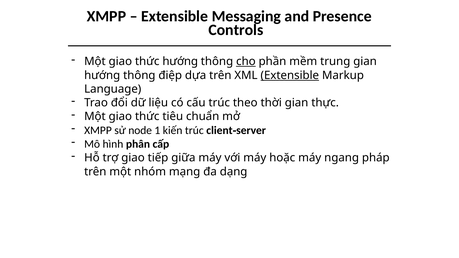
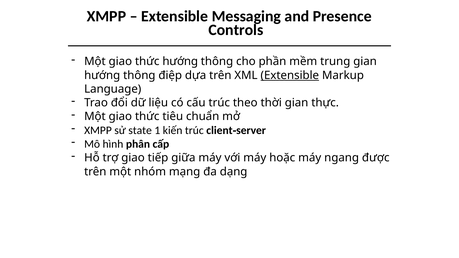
cho underline: present -> none
node: node -> state
pháp: pháp -> được
